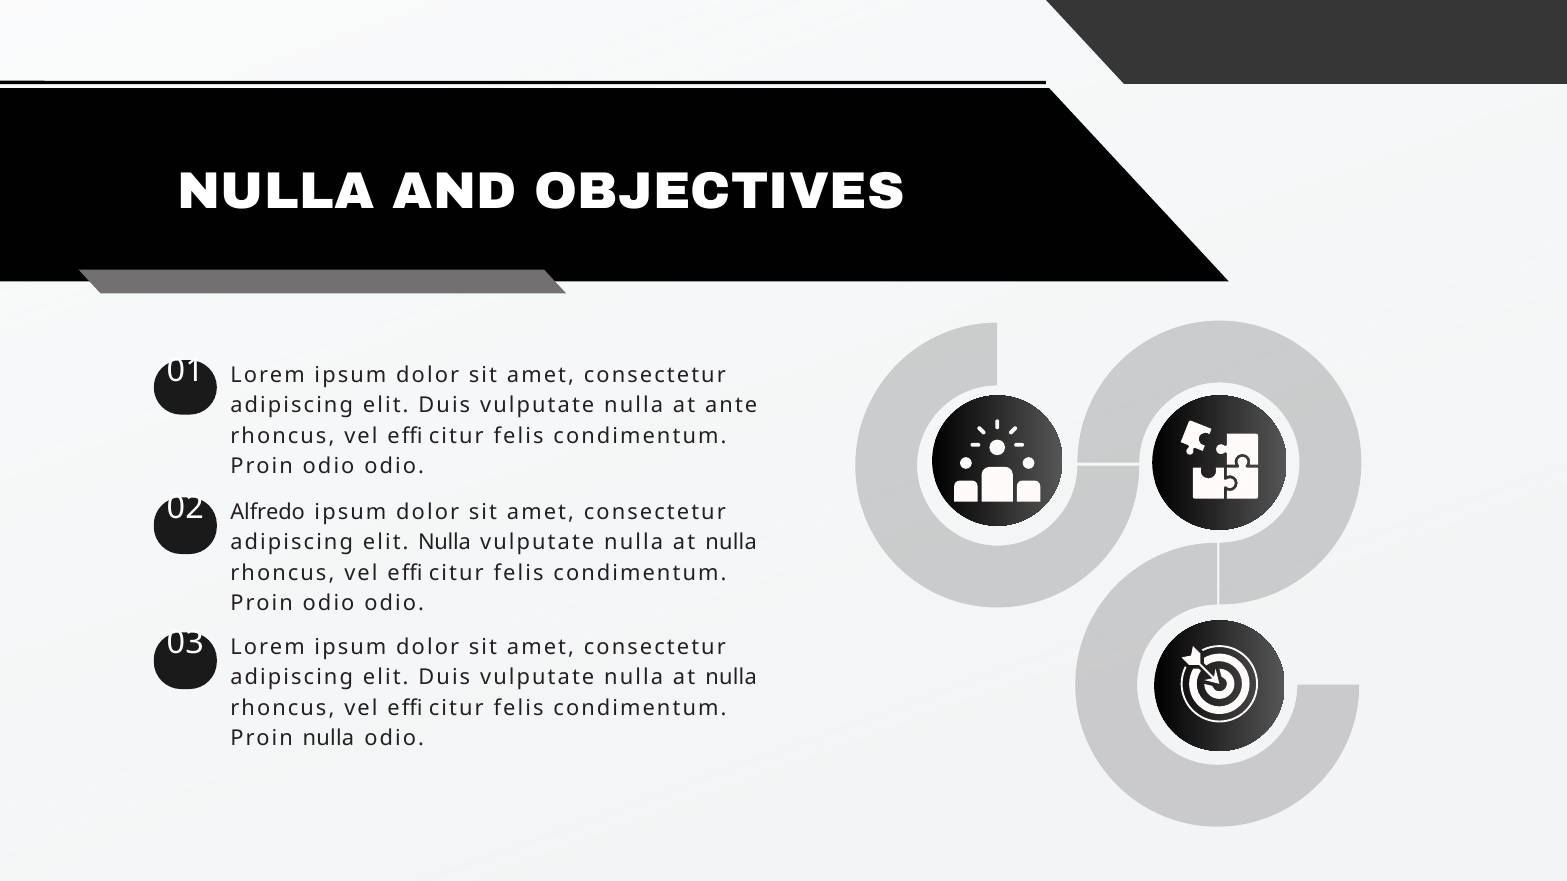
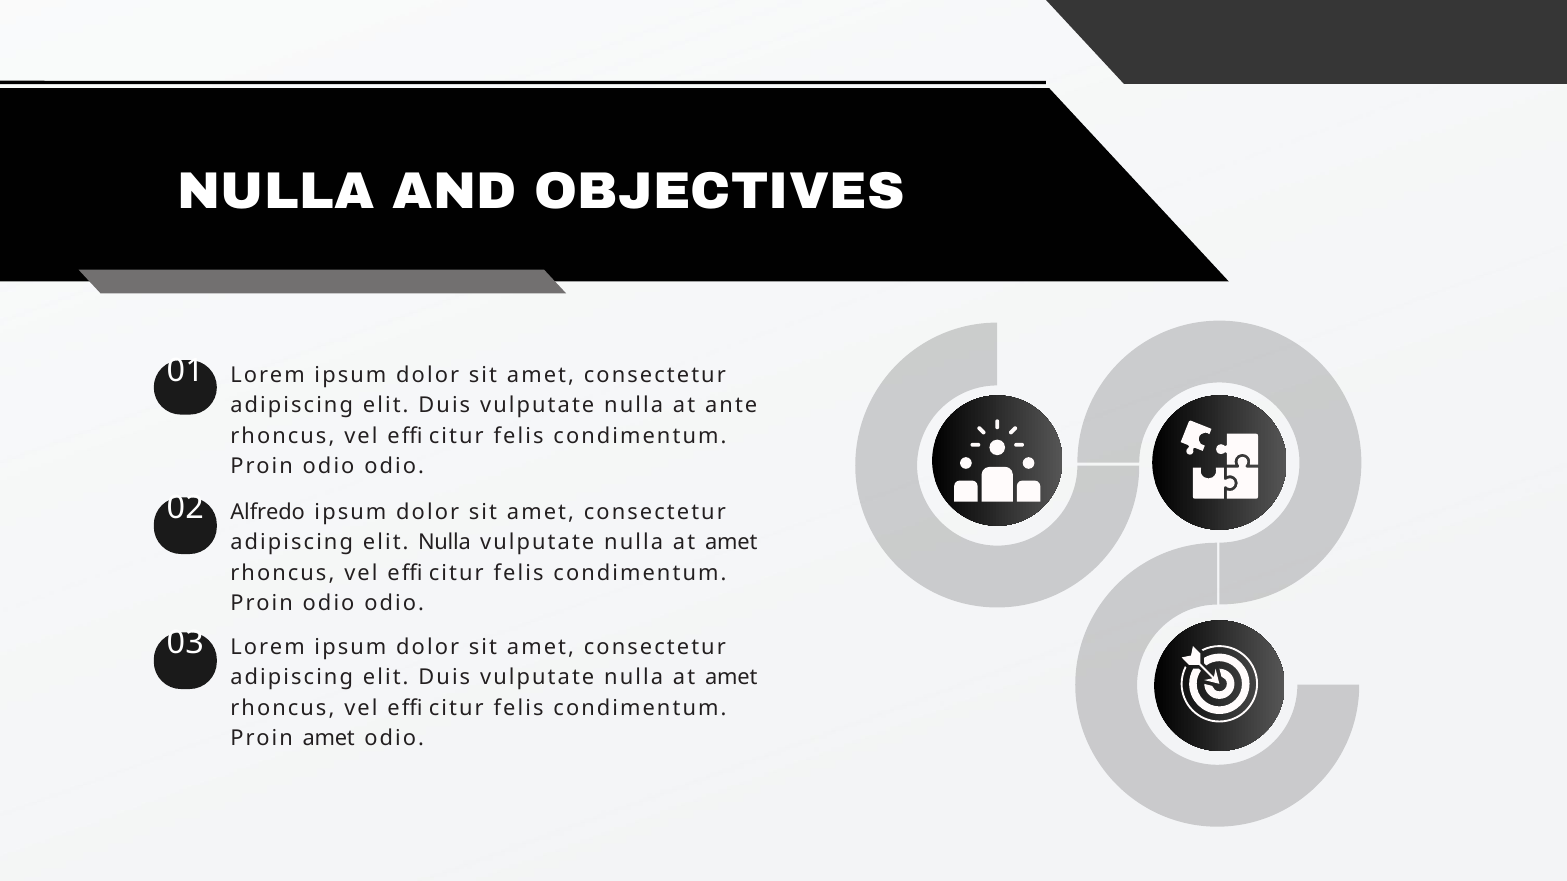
nulla at (731, 543): nulla -> amet
nulla at (731, 678): nulla -> amet
Proin nulla: nulla -> amet
